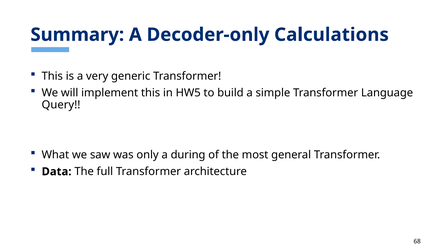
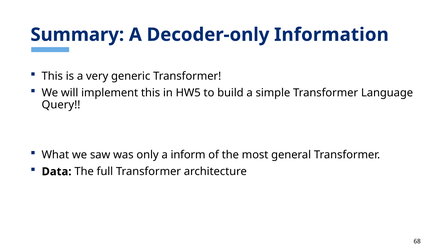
Calculations: Calculations -> Information
during: during -> inform
